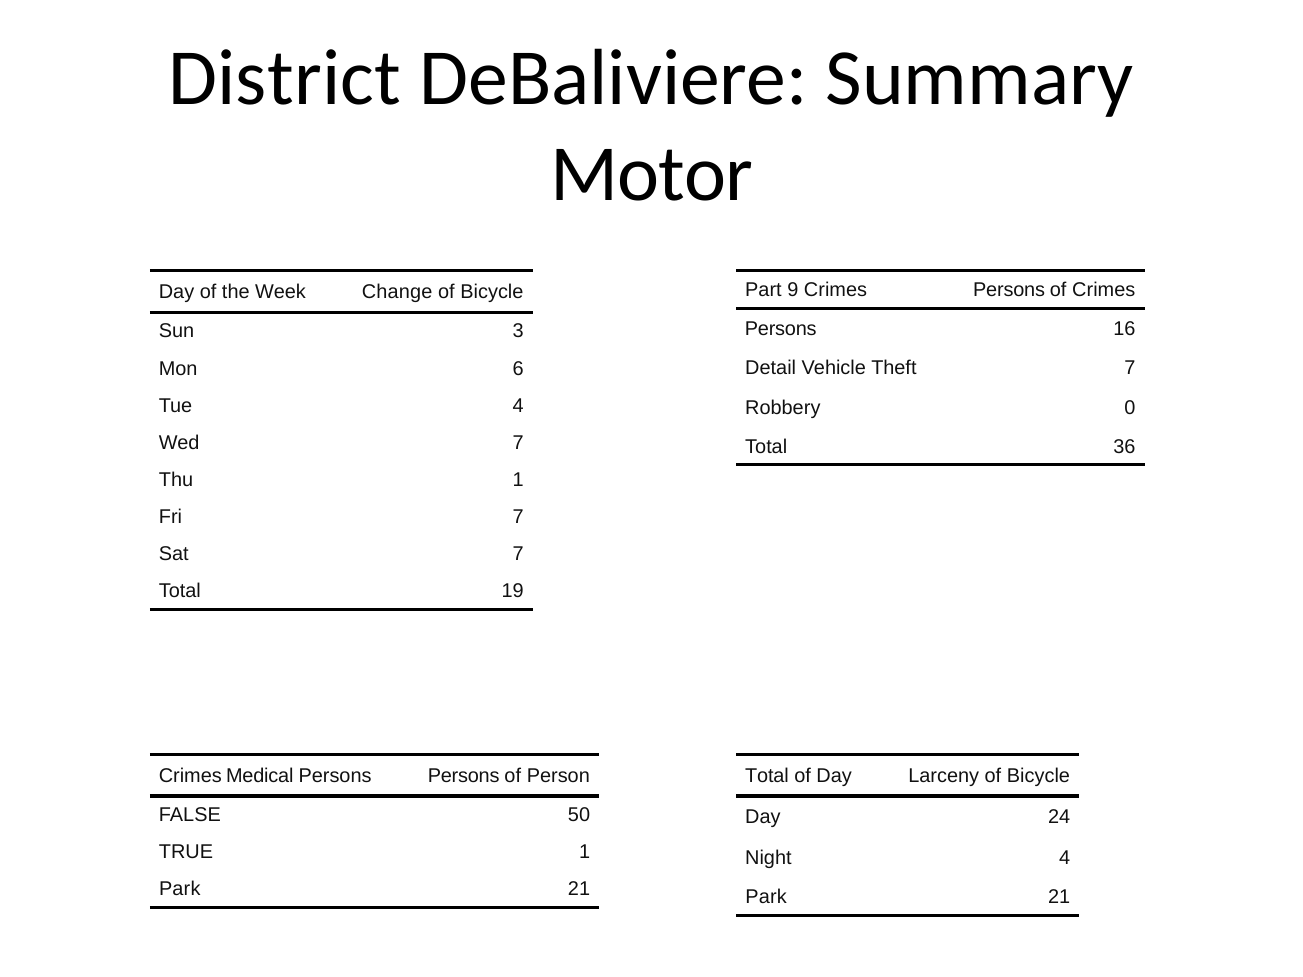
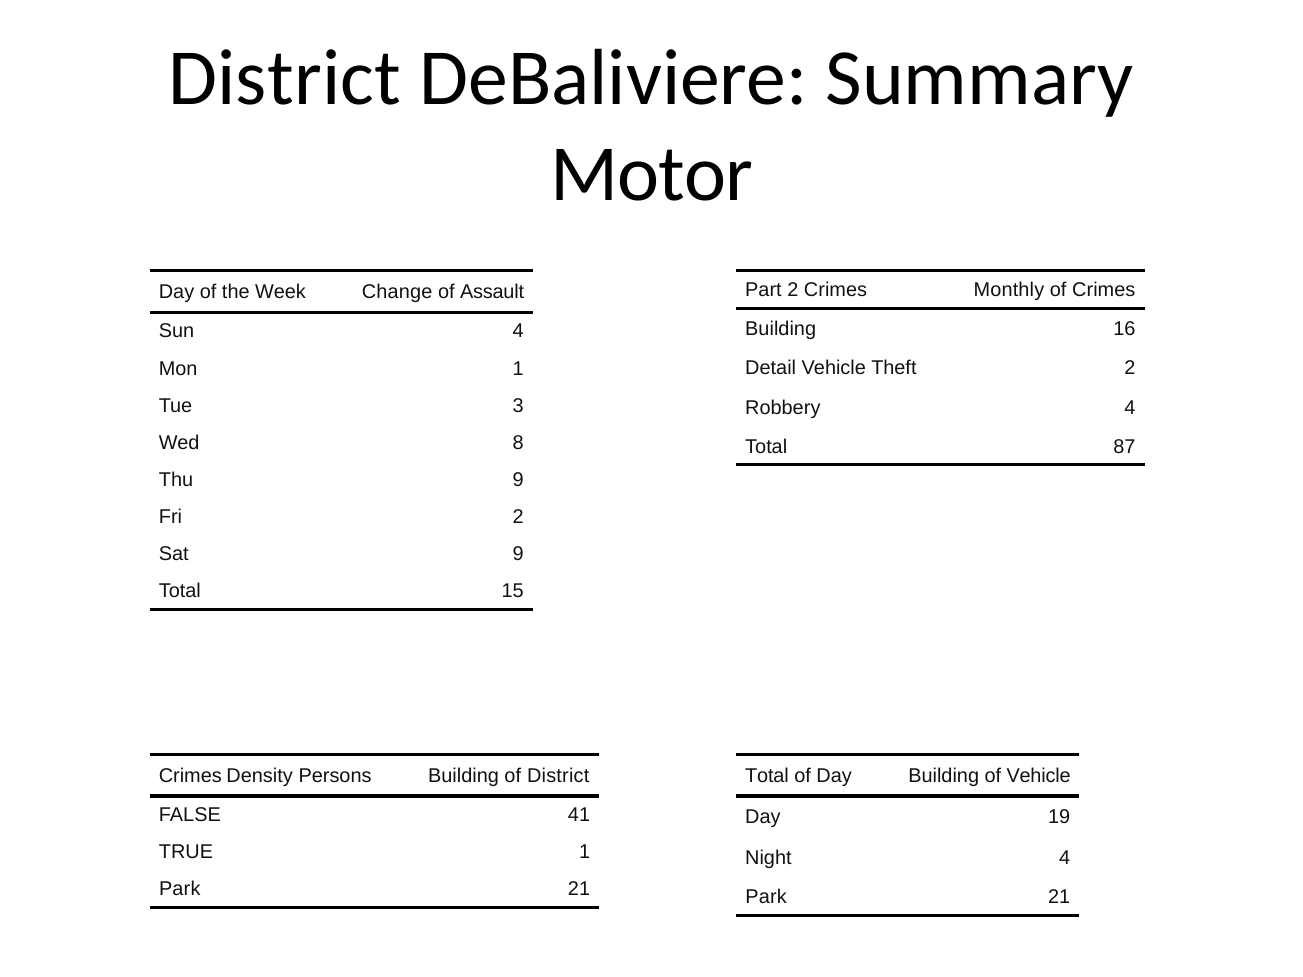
Part 9: 9 -> 2
Persons at (1009, 290): Persons -> Monthly
Bicycle at (492, 292): Bicycle -> Assault
Persons at (781, 329): Persons -> Building
Sun 3: 3 -> 4
Theft 7: 7 -> 2
Mon 6: 6 -> 1
Tue 4: 4 -> 3
Robbery 0: 0 -> 4
Wed 7: 7 -> 8
36: 36 -> 87
Thu 1: 1 -> 9
Fri 7: 7 -> 2
Sat 7: 7 -> 9
19: 19 -> 15
Medical: Medical -> Density
Persons Persons: Persons -> Building
of Person: Person -> District
Day Larceny: Larceny -> Building
Bicycle at (1038, 776): Bicycle -> Vehicle
50: 50 -> 41
24: 24 -> 19
